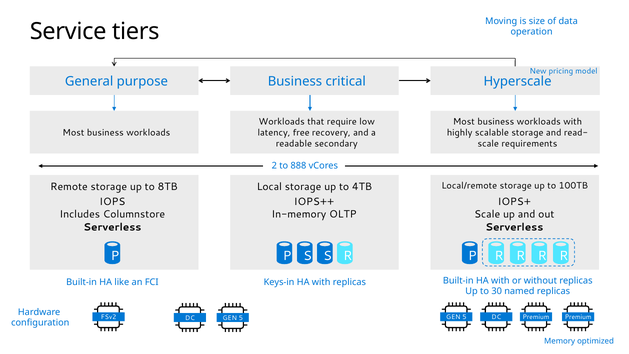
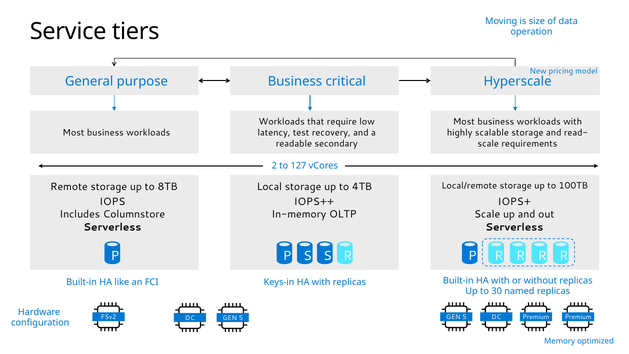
free: free -> test
888: 888 -> 127
